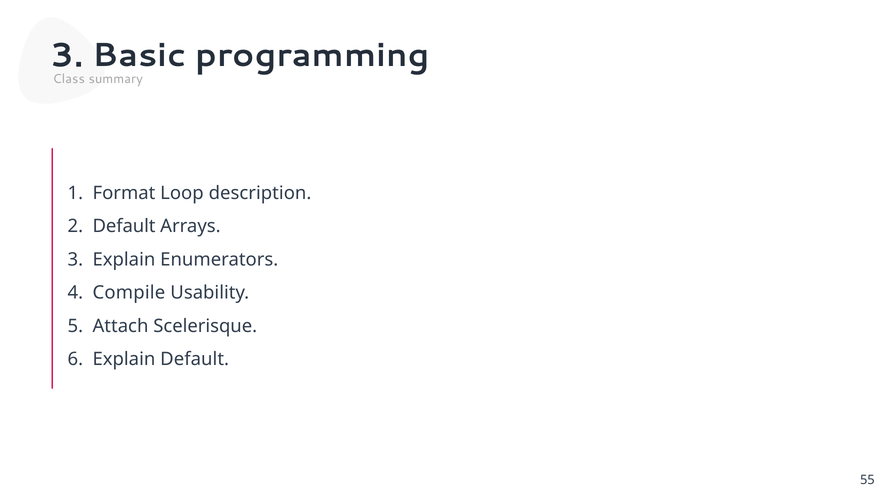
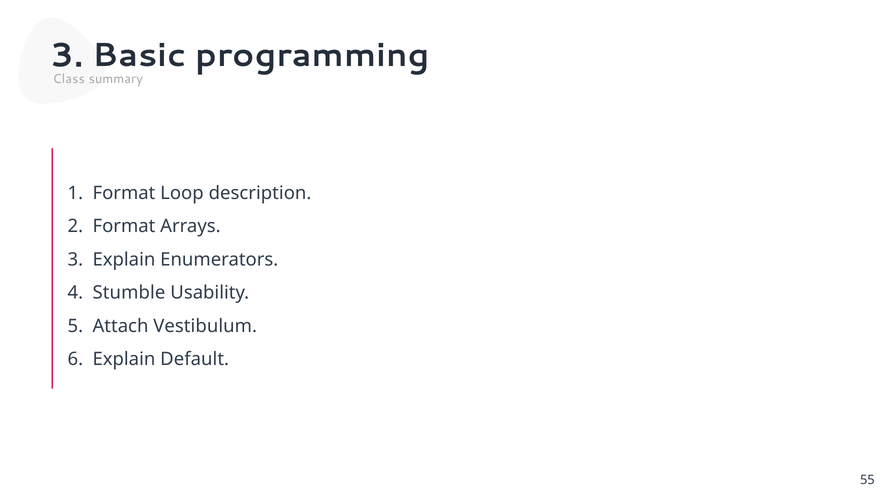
Default at (124, 226): Default -> Format
Compile: Compile -> Stumble
Scelerisque: Scelerisque -> Vestibulum
